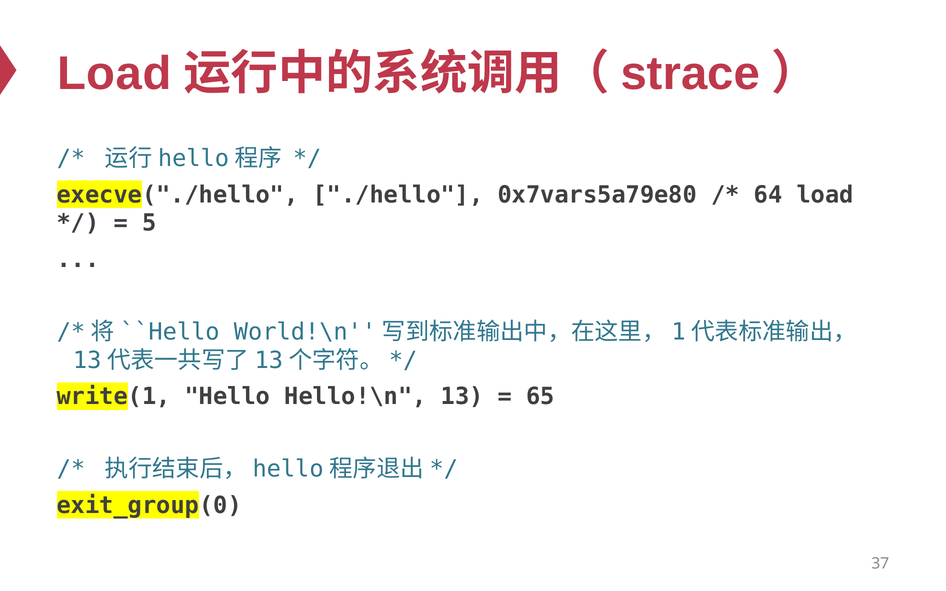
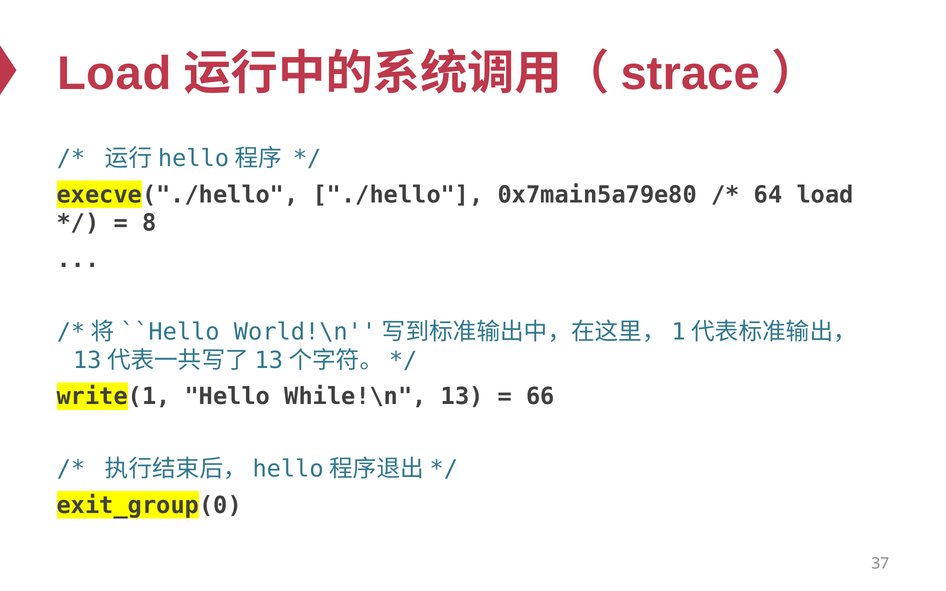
0x7vars5a79e80: 0x7vars5a79e80 -> 0x7main5a79e80
5: 5 -> 8
Hello!\n: Hello!\n -> While!\n
65: 65 -> 66
